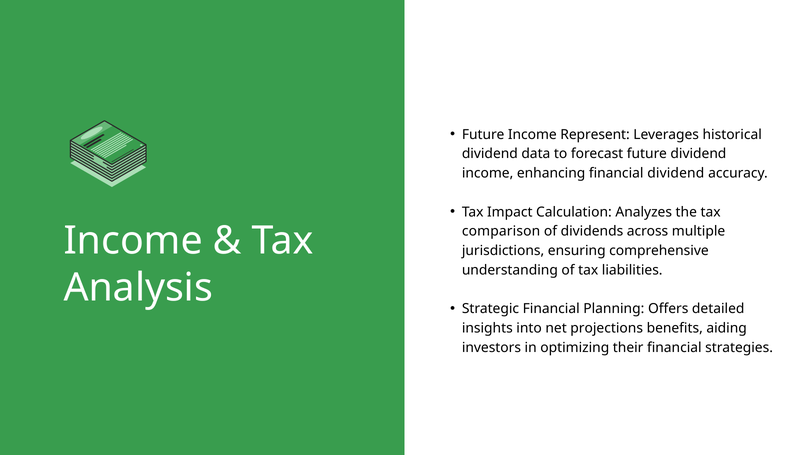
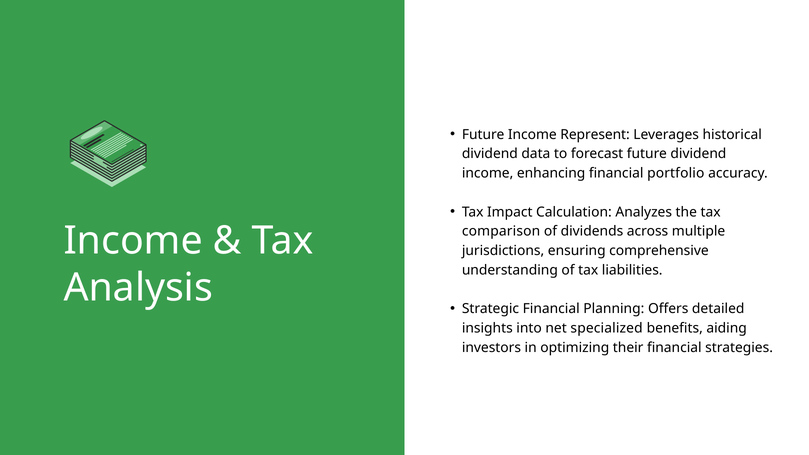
financial dividend: dividend -> portfolio
projections: projections -> specialized
